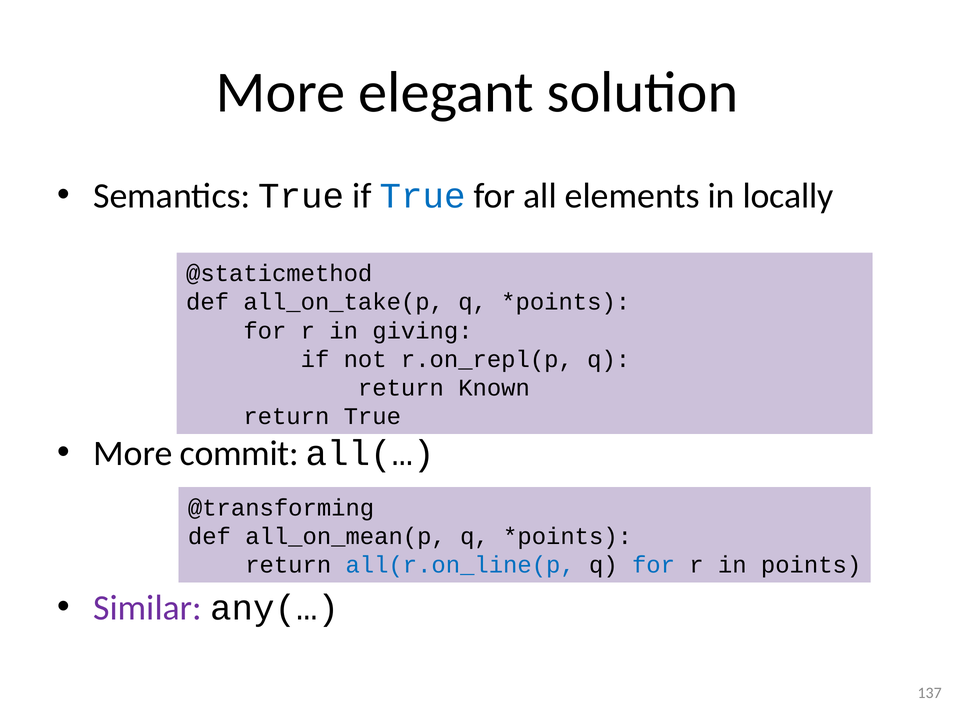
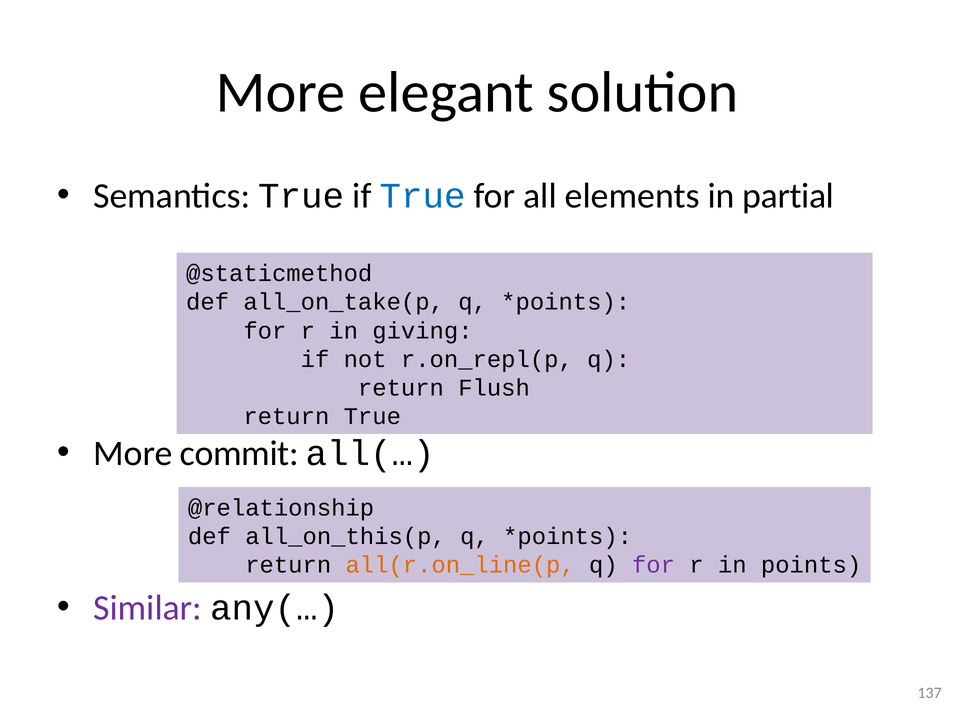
locally: locally -> partial
Known: Known -> Flush
@transforming: @transforming -> @relationship
all_on_mean(p: all_on_mean(p -> all_on_this(p
all(r.on_line(p colour: blue -> orange
for at (654, 565) colour: blue -> purple
